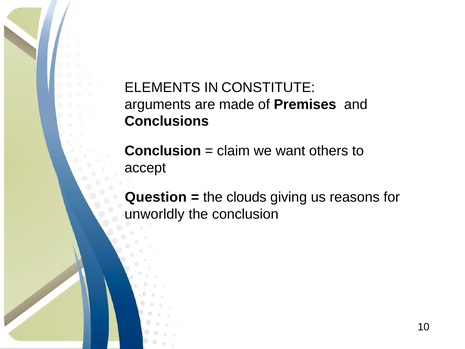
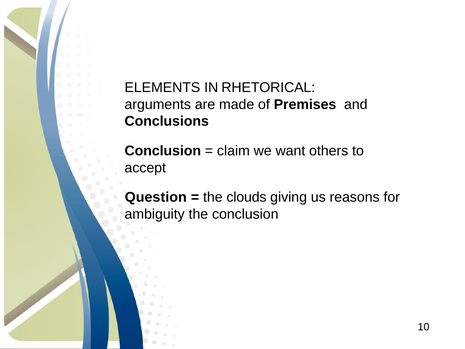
CONSTITUTE: CONSTITUTE -> RHETORICAL
unworldly: unworldly -> ambiguity
